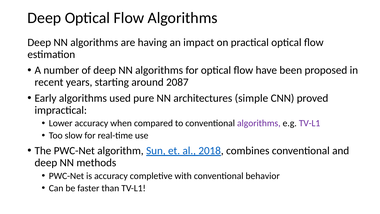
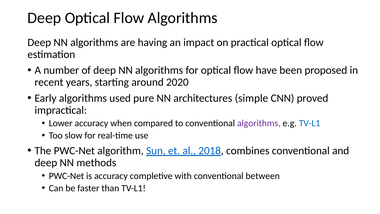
2087: 2087 -> 2020
TV-L1 at (310, 123) colour: purple -> blue
behavior: behavior -> between
